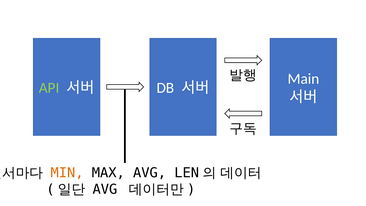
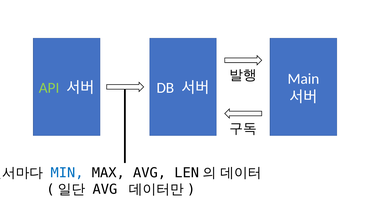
MIN colour: orange -> blue
